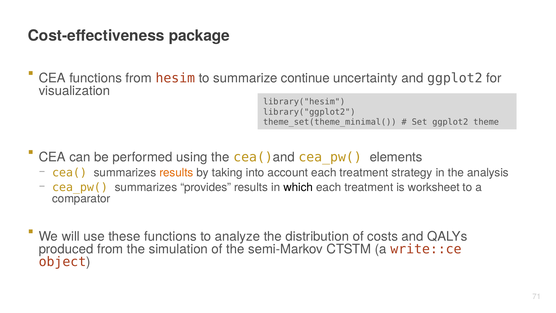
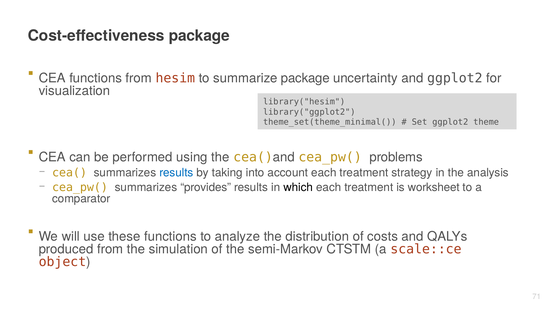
summarize continue: continue -> package
elements: elements -> problems
results at (176, 173) colour: orange -> blue
write::ce: write::ce -> scale::ce
